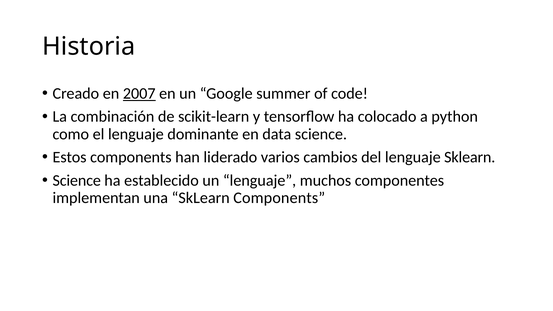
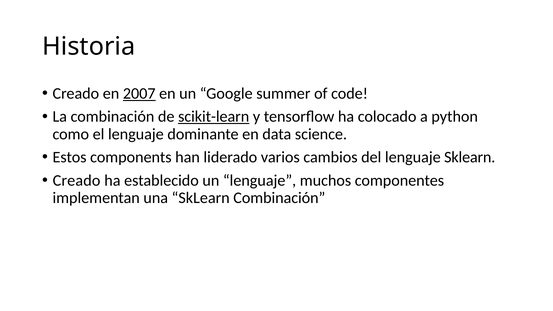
scikit-learn underline: none -> present
Science at (77, 180): Science -> Creado
SkLearn Components: Components -> Combinación
